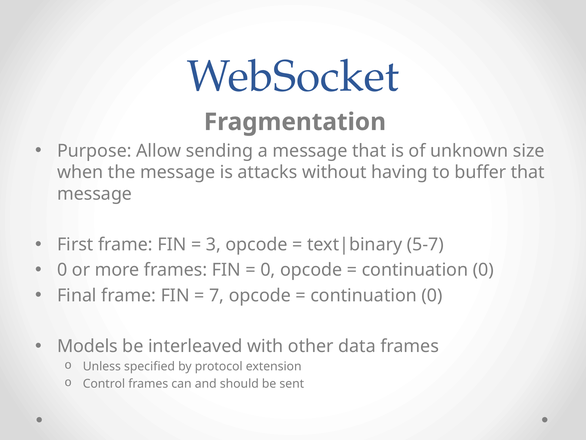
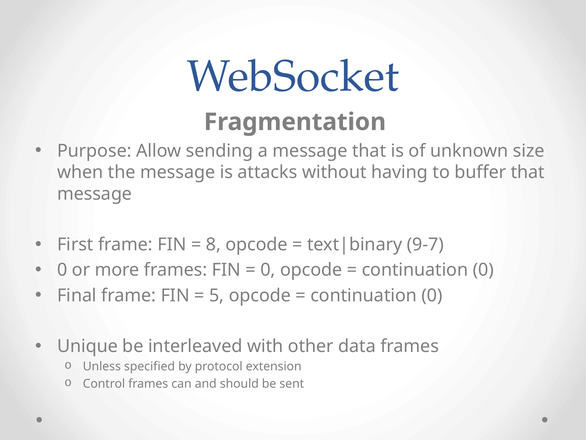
3: 3 -> 8
5-7: 5-7 -> 9-7
7: 7 -> 5
Models: Models -> Unique
